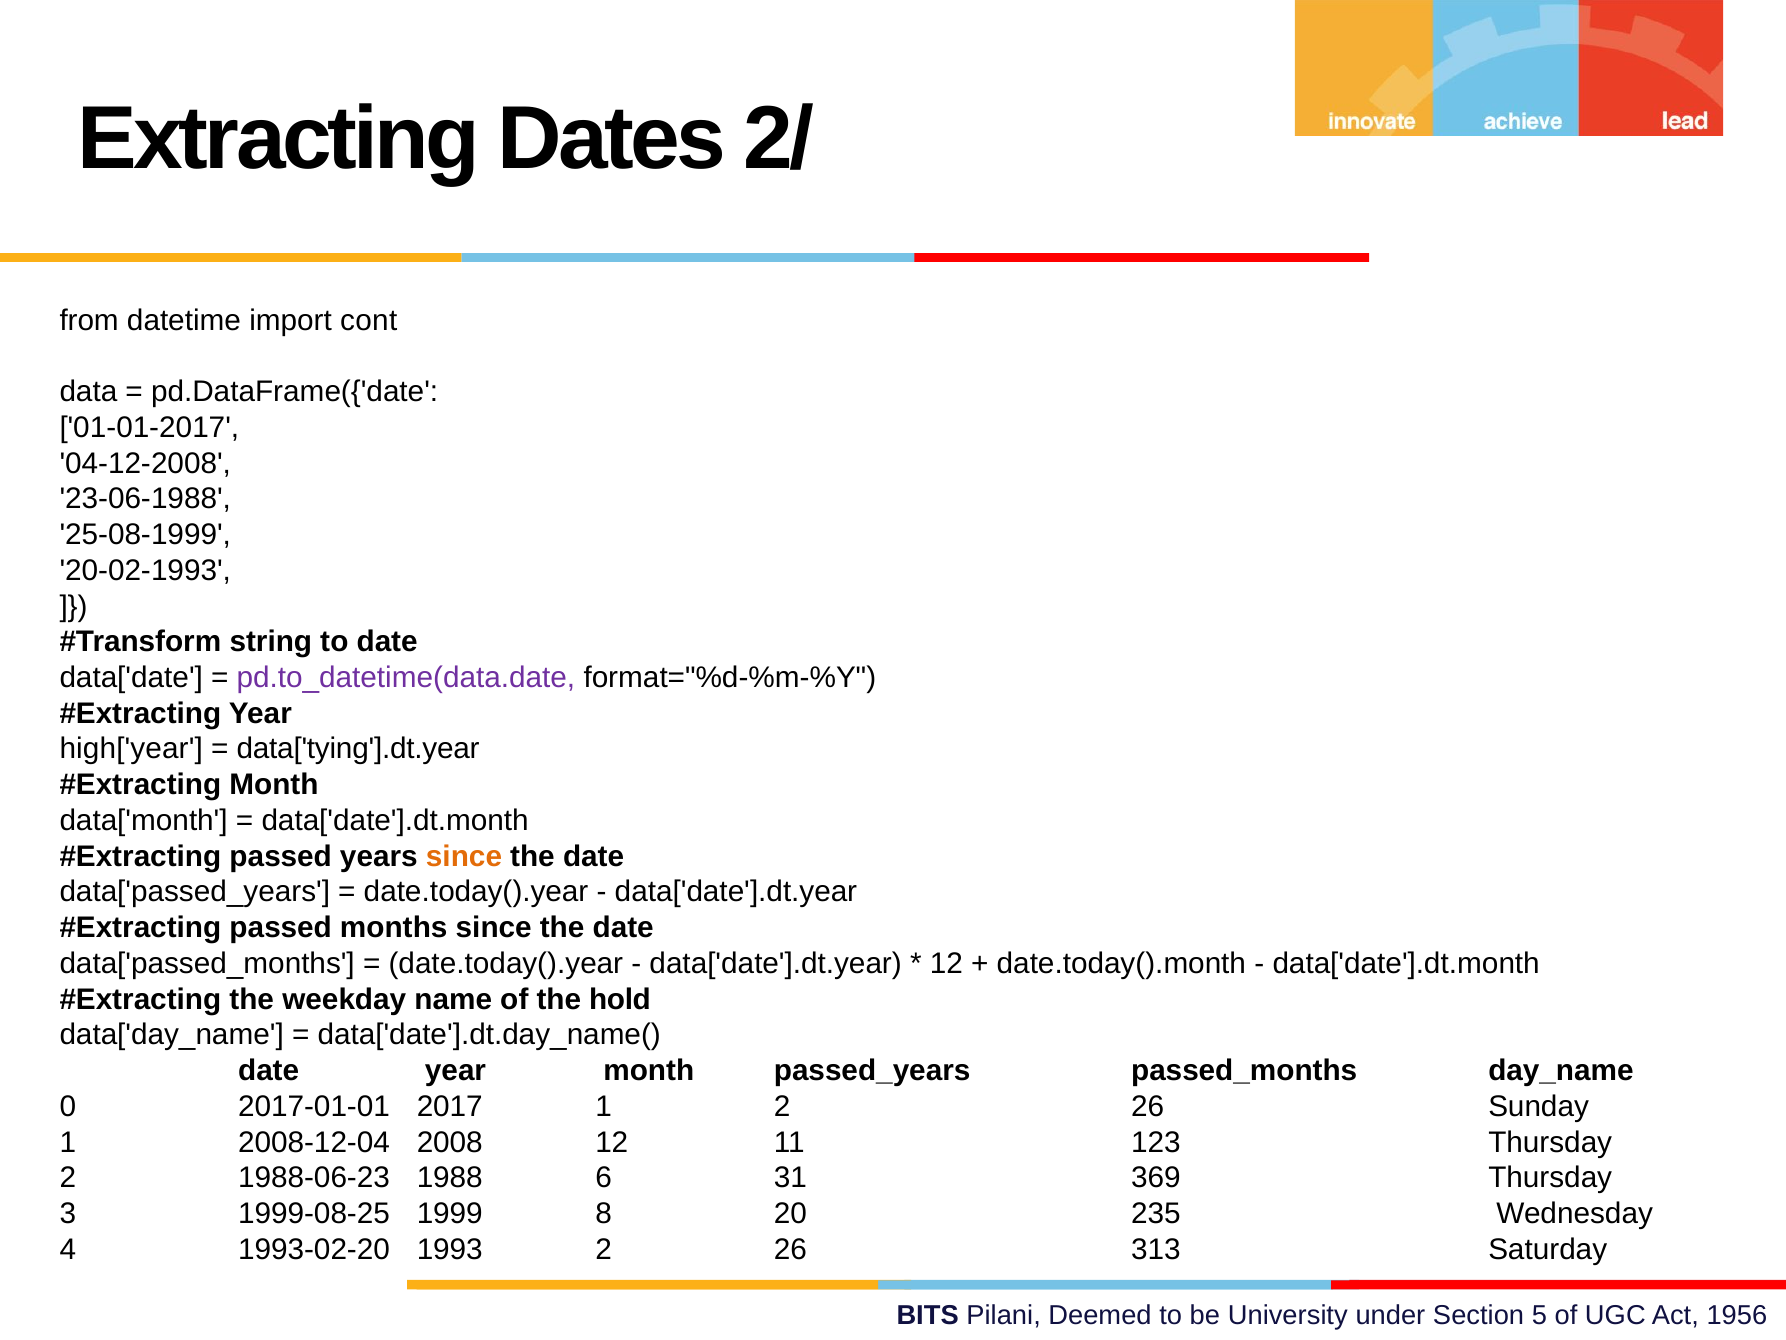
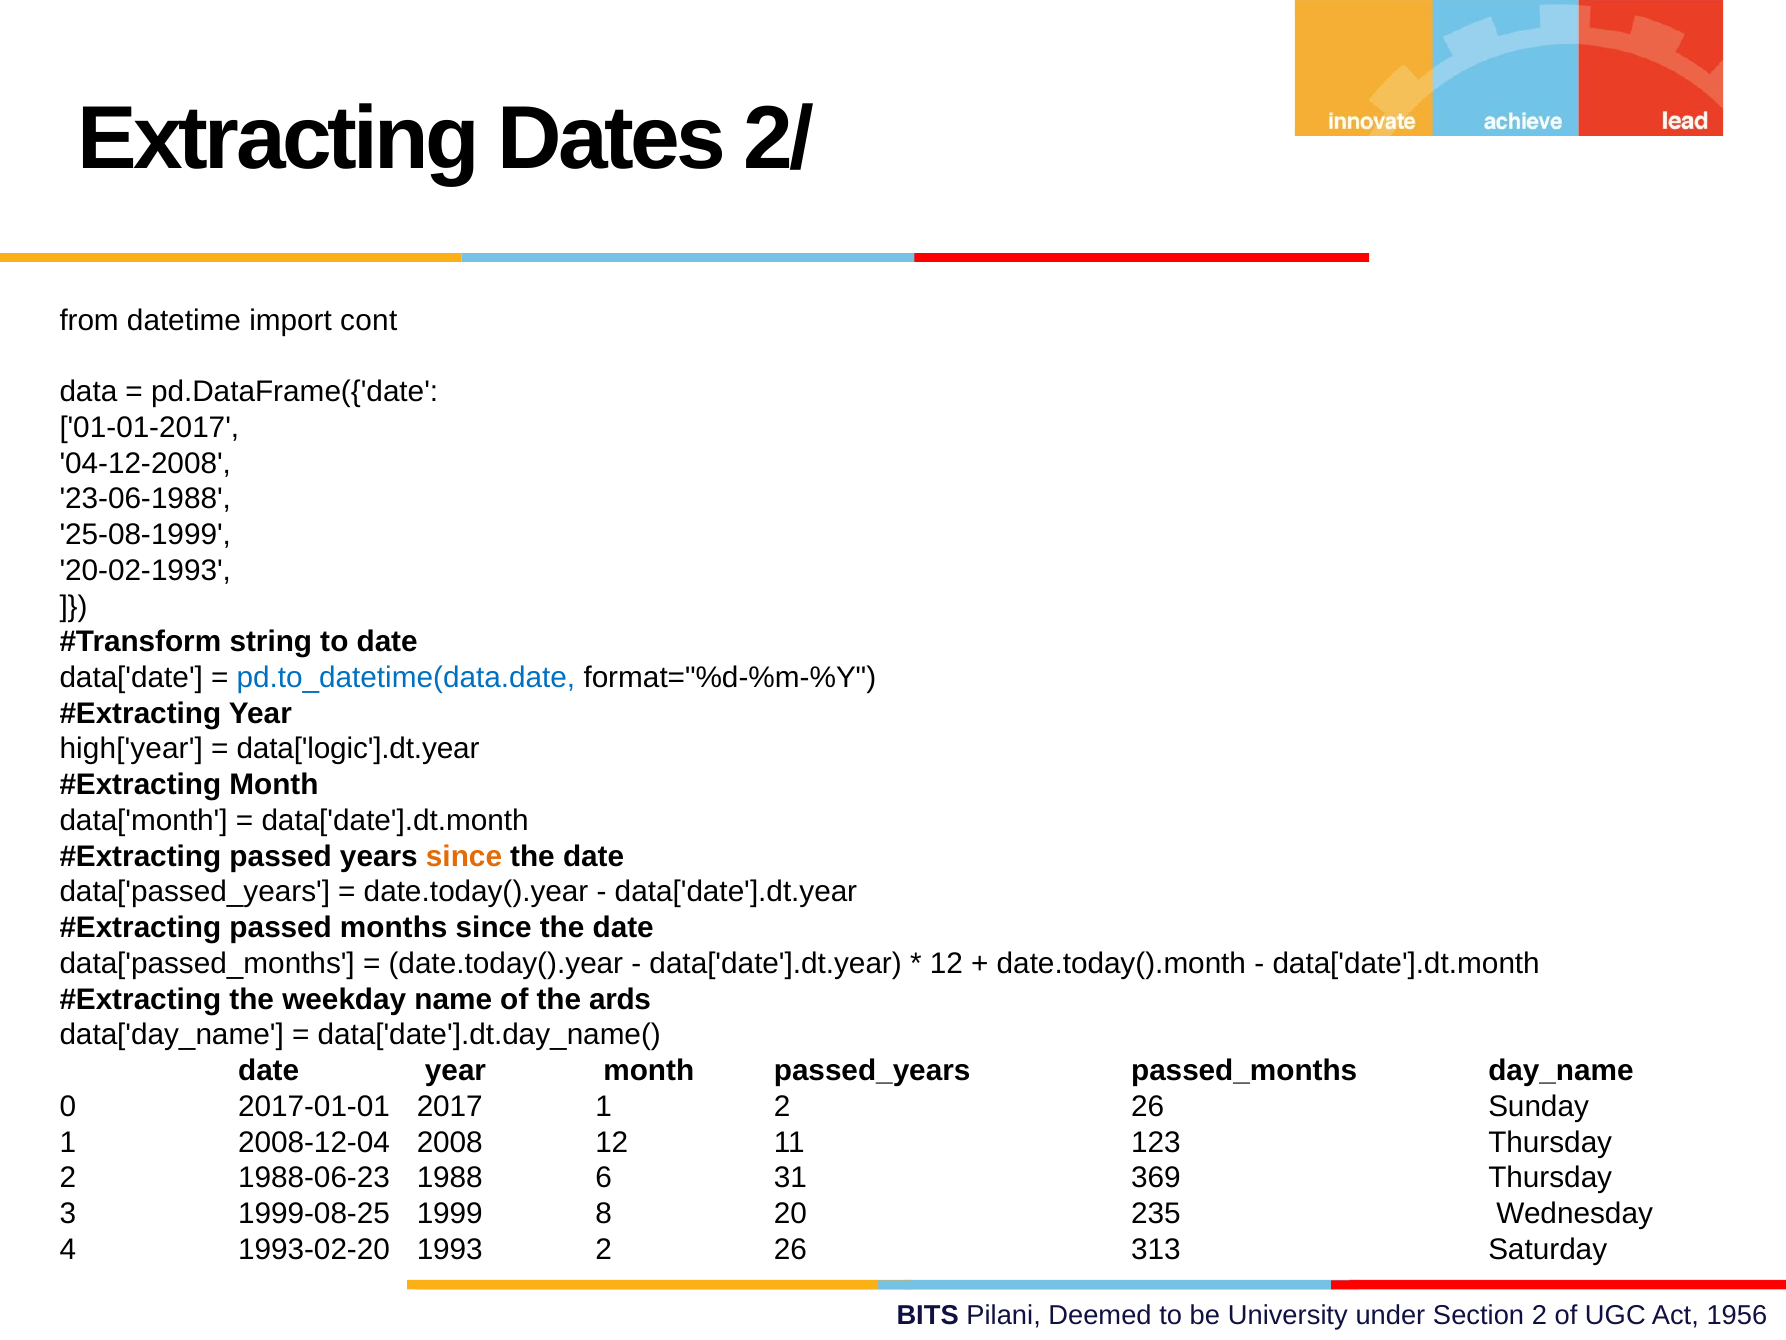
pd.to_datetime(data.date colour: purple -> blue
data['tying'].dt.year: data['tying'].dt.year -> data['logic'].dt.year
hold: hold -> ards
5 at (1539, 1315): 5 -> 2
